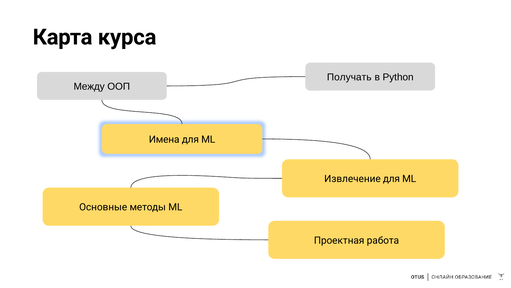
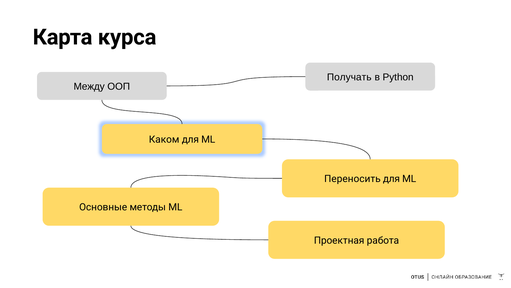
Имена: Имена -> Каком
Извлечение: Извлечение -> Переносить
